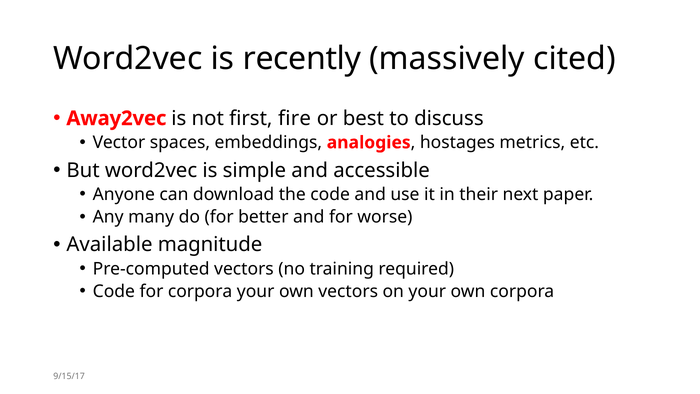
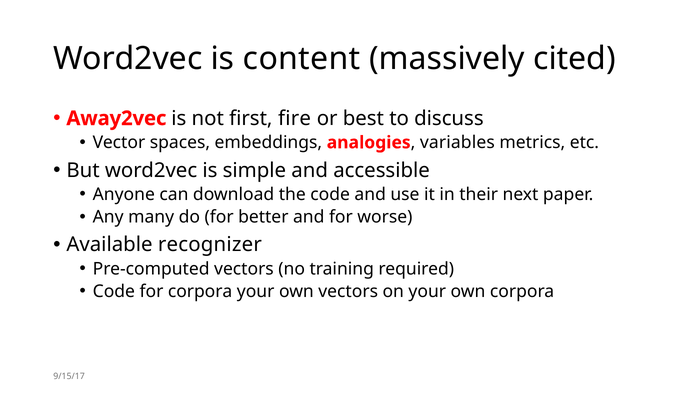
recently: recently -> content
hostages: hostages -> variables
magnitude: magnitude -> recognizer
